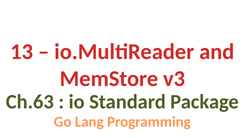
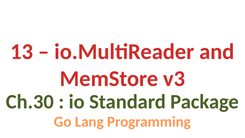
Ch.63: Ch.63 -> Ch.30
